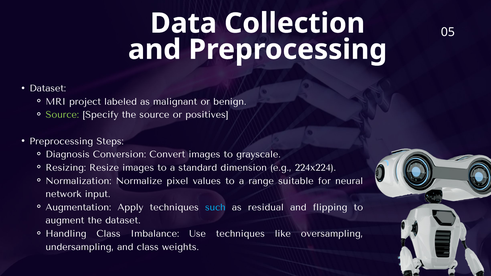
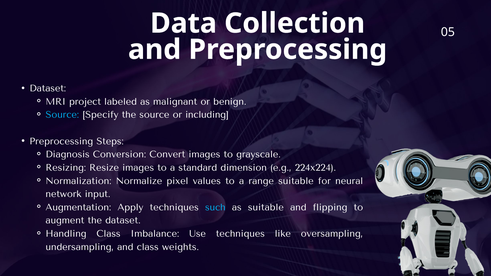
Source at (62, 115) colour: light green -> light blue
positives: positives -> including
as residual: residual -> suitable
